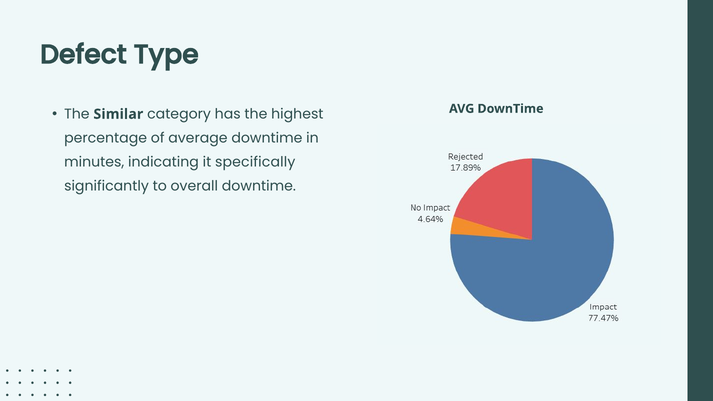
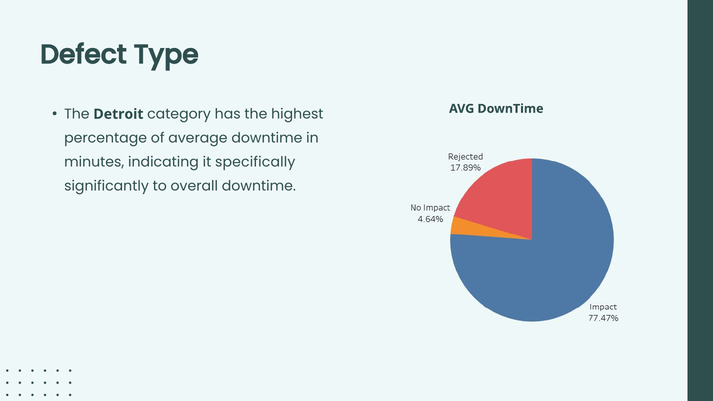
Similar: Similar -> Detroit
